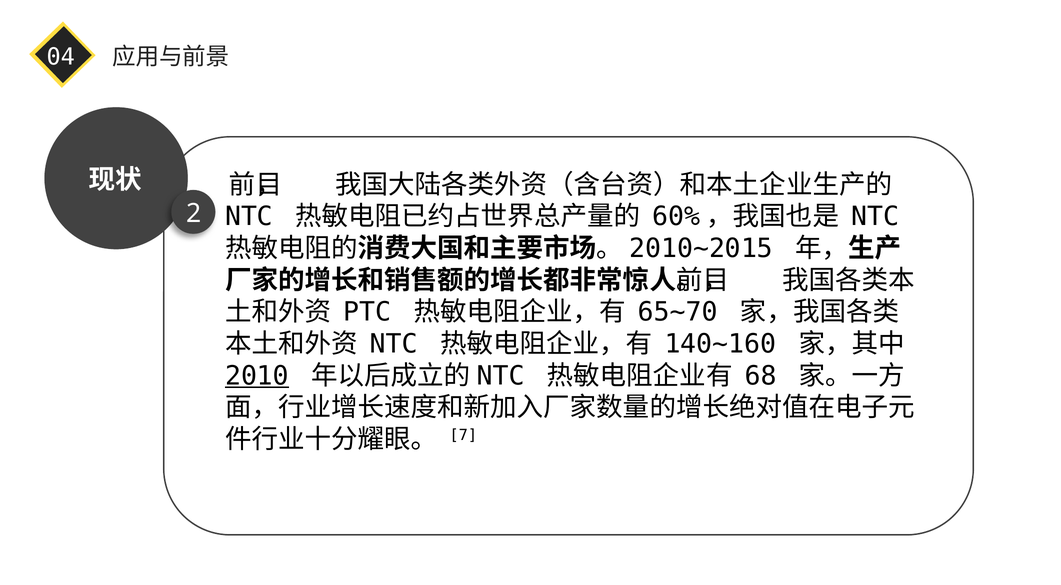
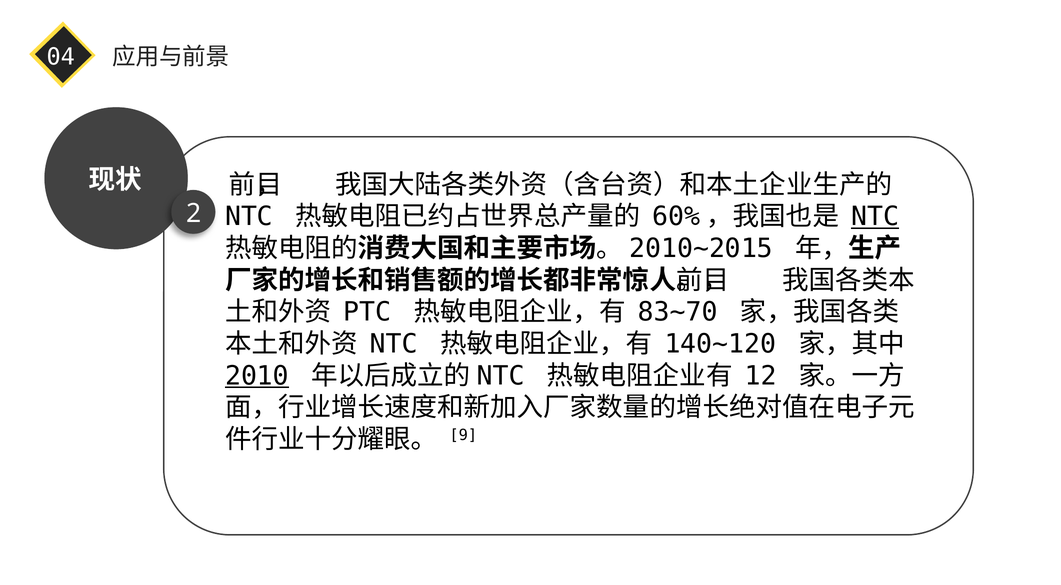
NTC at (875, 217) underline: none -> present
65~70: 65~70 -> 83~70
140~160: 140~160 -> 140~120
68: 68 -> 12
7: 7 -> 9
